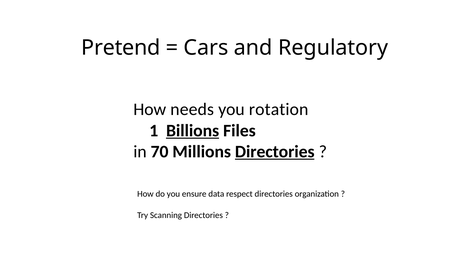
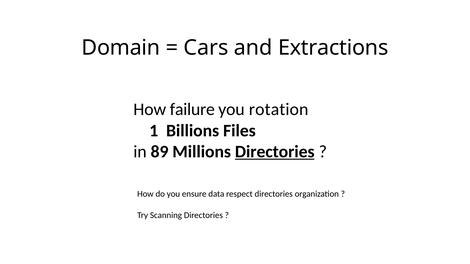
Pretend: Pretend -> Domain
Regulatory: Regulatory -> Extractions
needs: needs -> failure
Billions underline: present -> none
70: 70 -> 89
